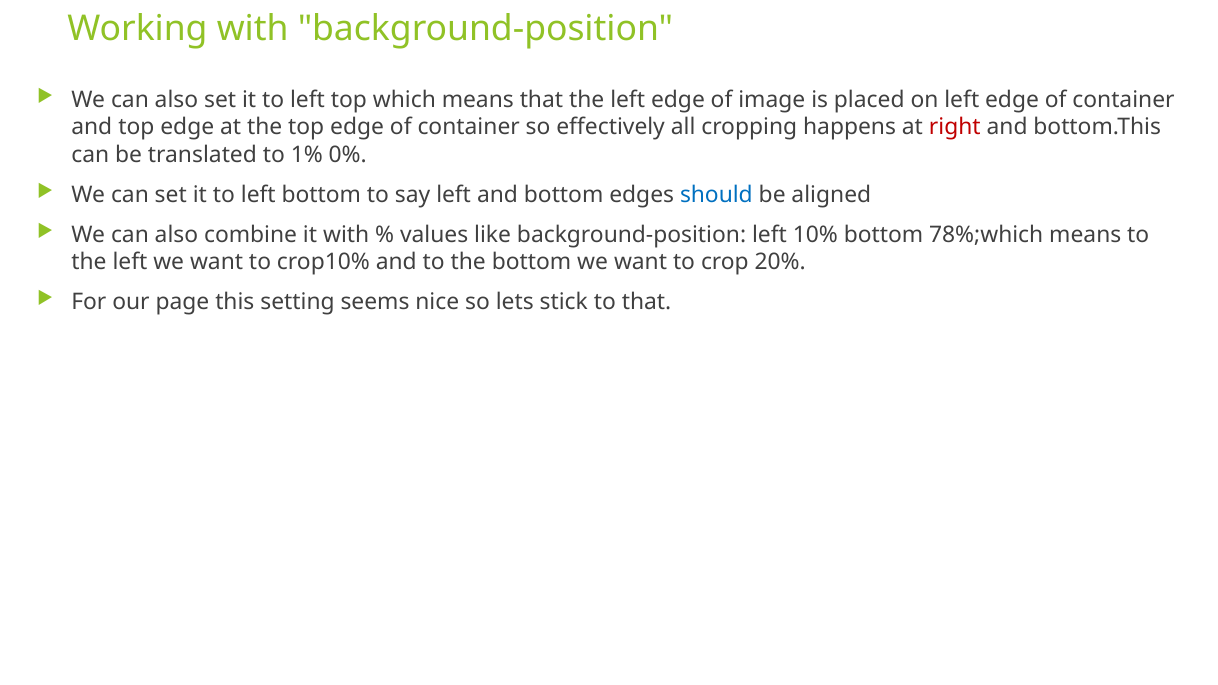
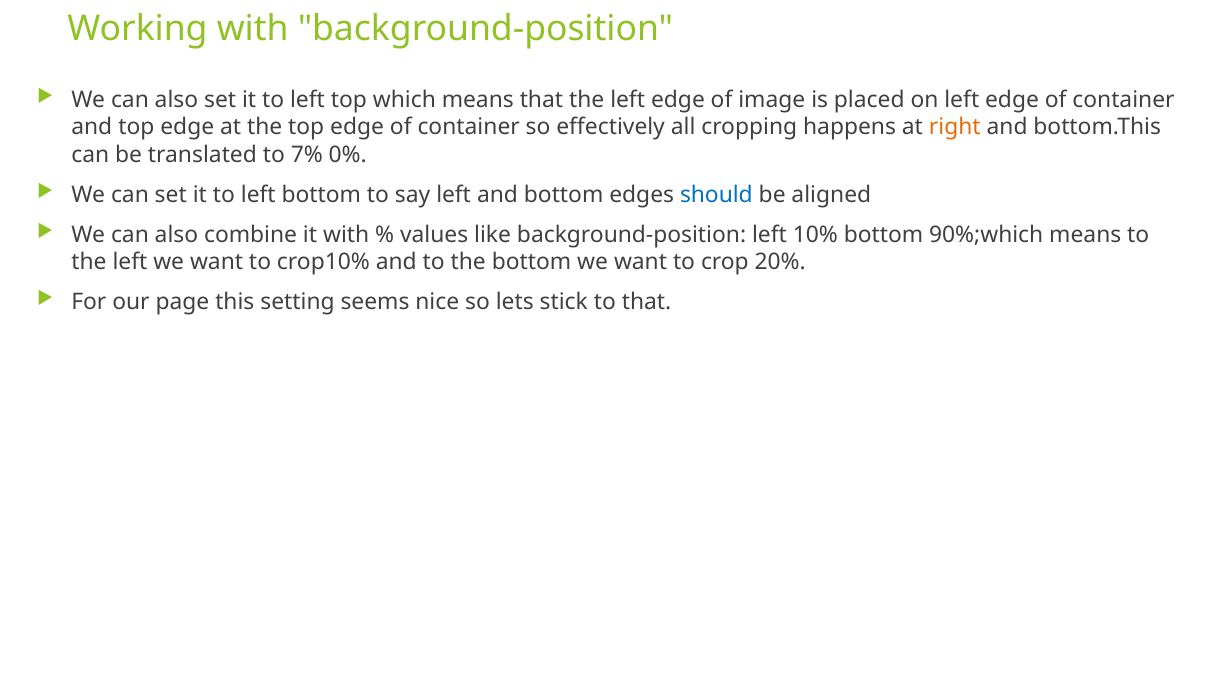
right colour: red -> orange
1%: 1% -> 7%
78%;which: 78%;which -> 90%;which
